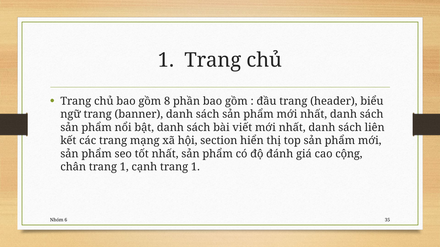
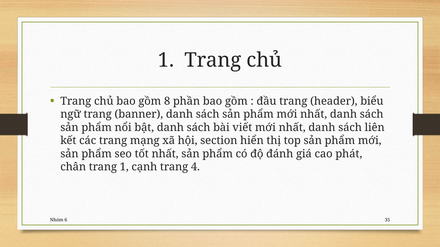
cộng: cộng -> phát
1 at (195, 167): 1 -> 4
